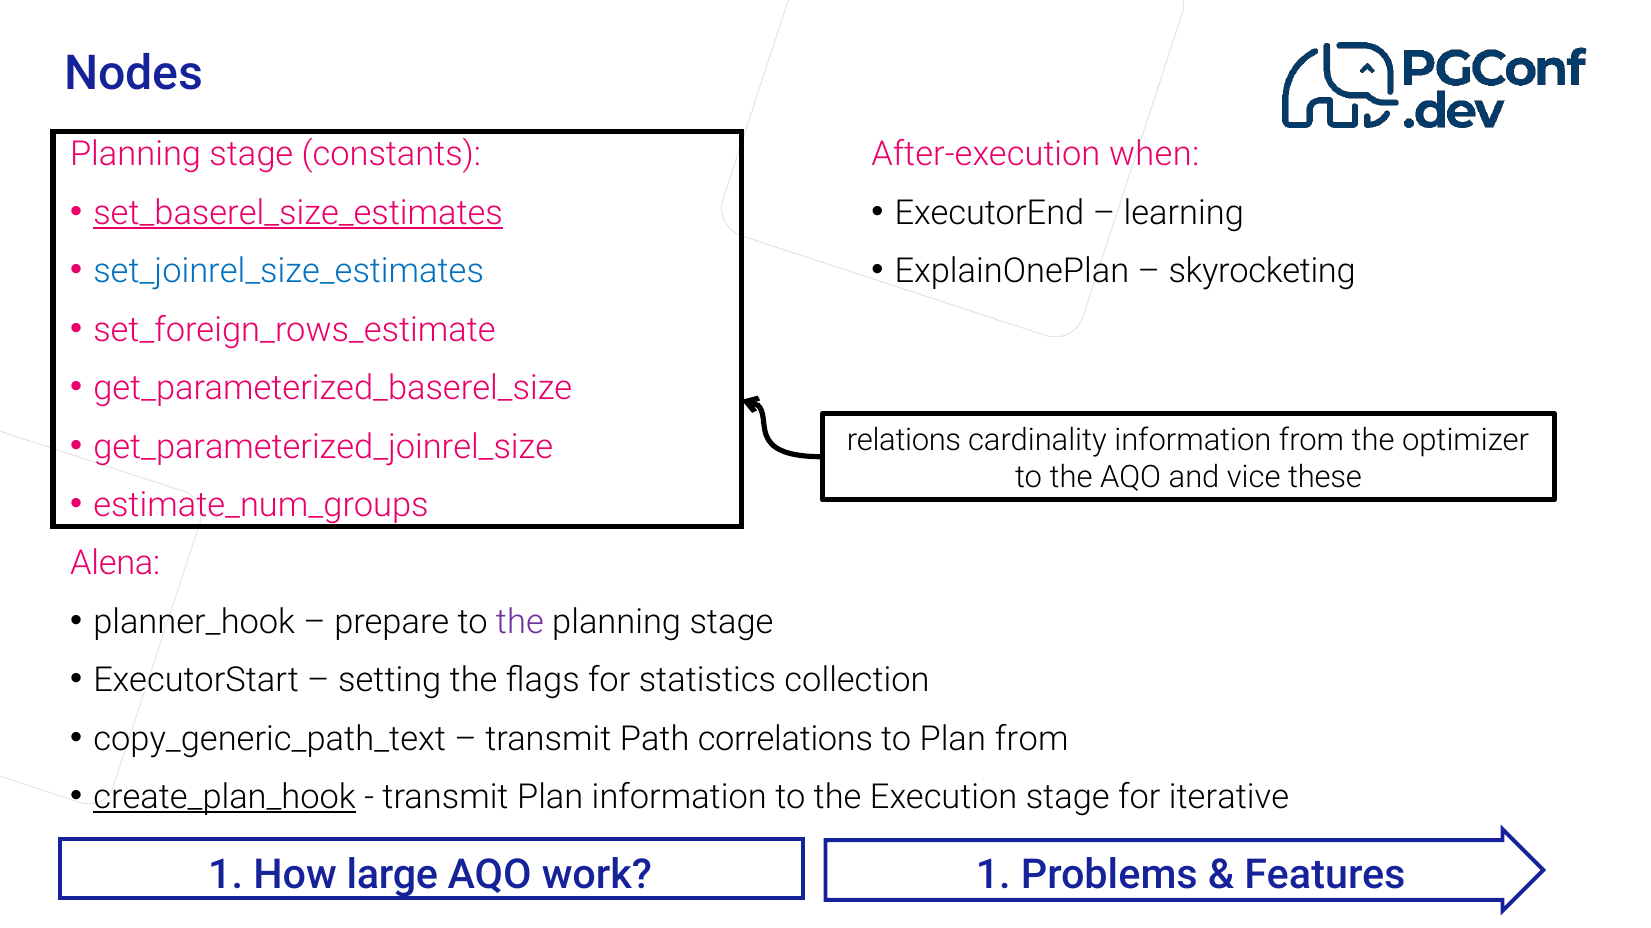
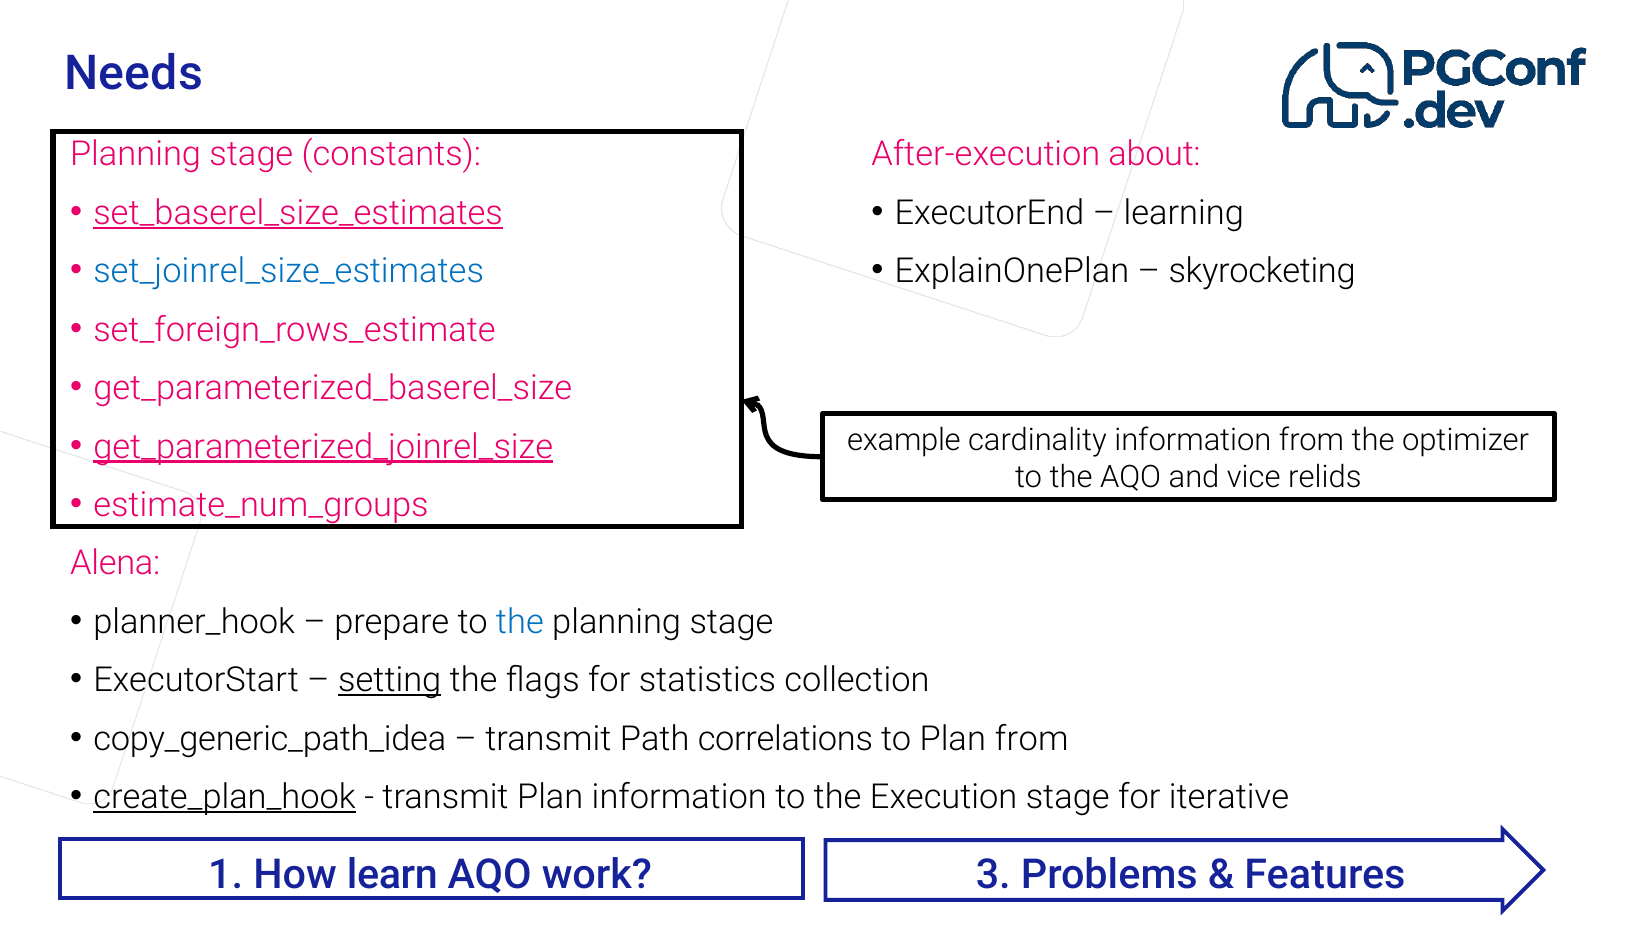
Nodes: Nodes -> Needs
when: when -> about
relations: relations -> example
get_parameterized_joinrel_size underline: none -> present
these: these -> relids
the at (520, 623) colour: purple -> blue
setting underline: none -> present
copy_generic_path_text: copy_generic_path_text -> copy_generic_path_idea
large: large -> learn
work 1: 1 -> 3
